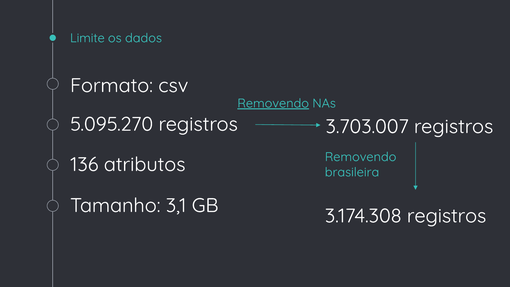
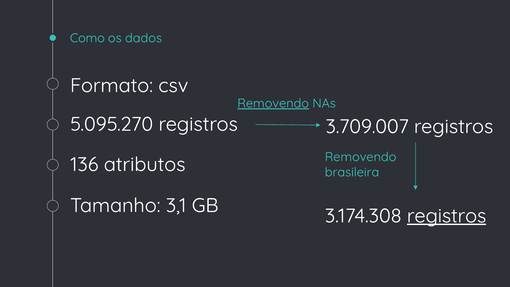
Limite: Limite -> Como
3.703.007: 3.703.007 -> 3.709.007
registros at (447, 216) underline: none -> present
